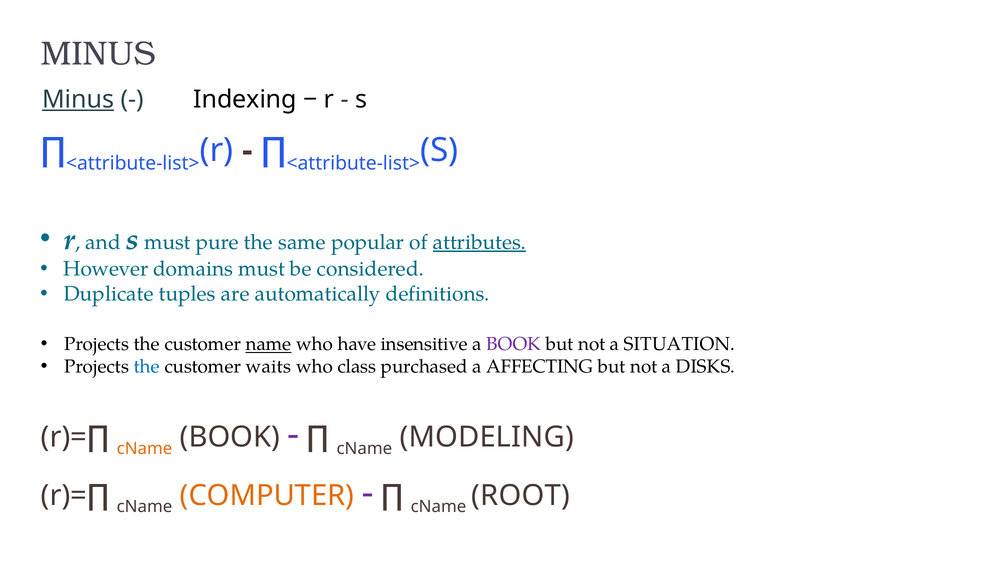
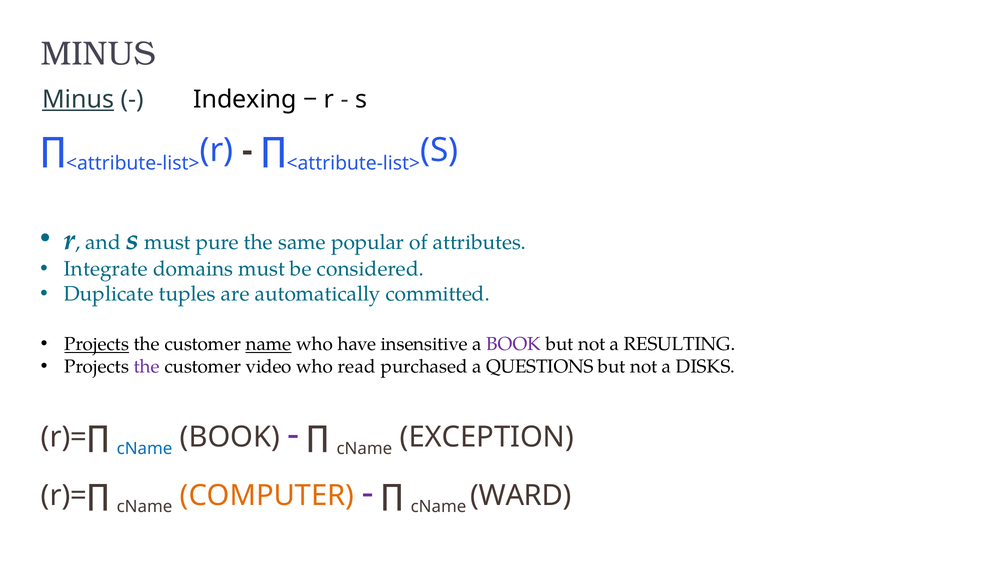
attributes underline: present -> none
However: However -> Integrate
definitions: definitions -> committed
Projects at (97, 344) underline: none -> present
SITUATION: SITUATION -> RESULTING
the at (147, 367) colour: blue -> purple
waits: waits -> video
class: class -> read
AFFECTING: AFFECTING -> QUESTIONS
cName at (144, 449) colour: orange -> blue
MODELING: MODELING -> EXCEPTION
ROOT: ROOT -> WARD
